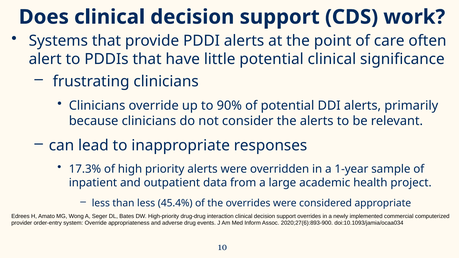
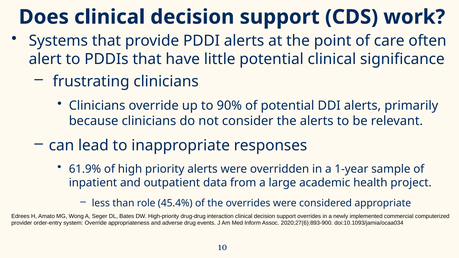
17.3%: 17.3% -> 61.9%
than less: less -> role
